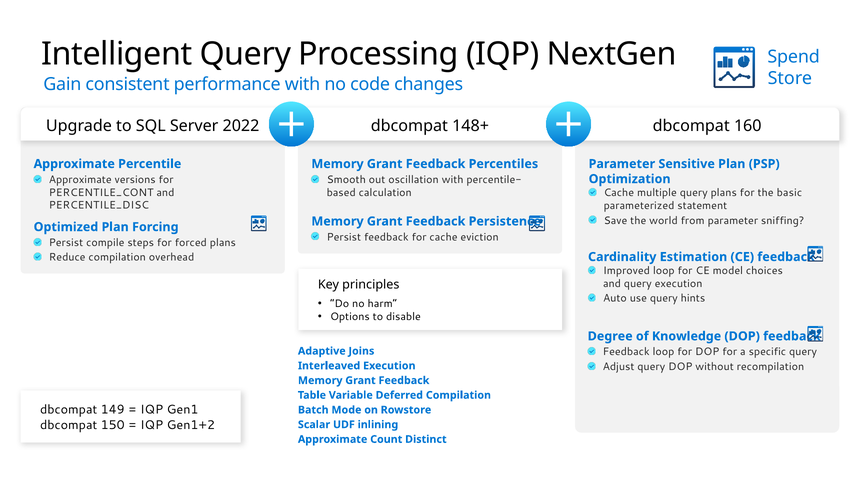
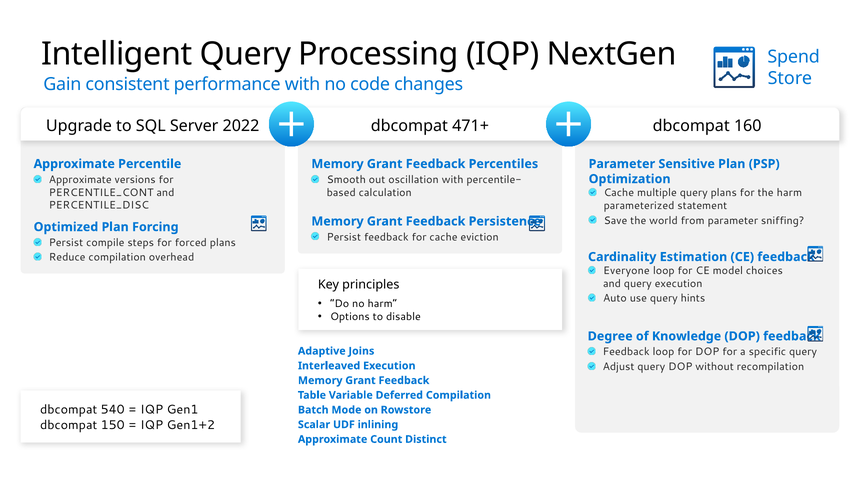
148+: 148+ -> 471+
the basic: basic -> harm
Improved: Improved -> Everyone
149: 149 -> 540
